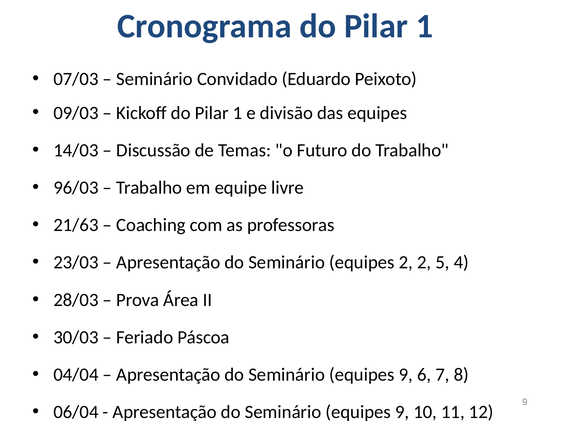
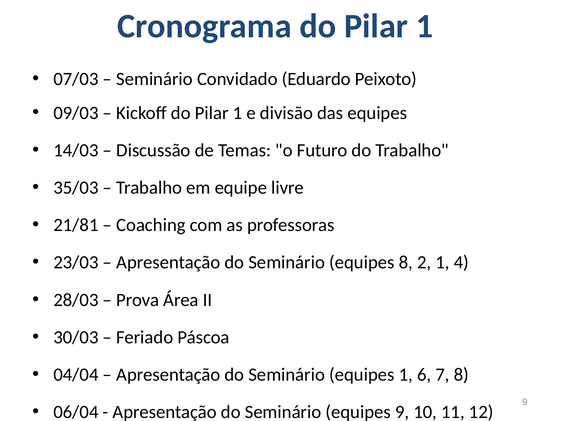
96/03: 96/03 -> 35/03
21/63: 21/63 -> 21/81
equipes 2: 2 -> 8
2 5: 5 -> 1
9 at (406, 375): 9 -> 1
